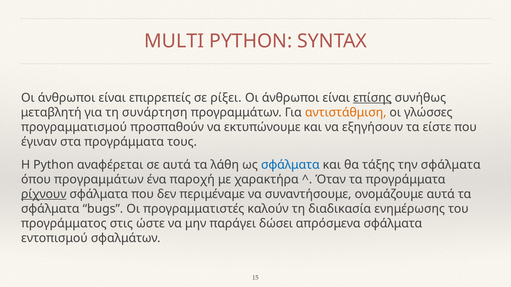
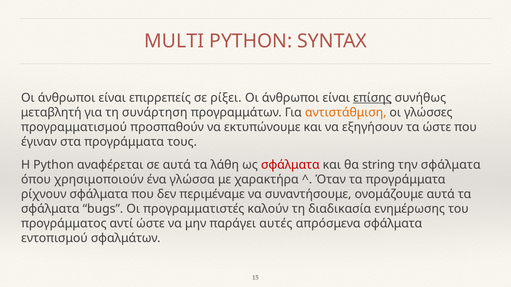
τα είστε: είστε -> ώστε
σφάλματα at (290, 165) colour: blue -> red
τάξης: τάξης -> string
όπου προγραμμάτων: προγραμμάτων -> χρησιμοποιούν
παροχή: παροχή -> γλώσσα
ρίχνουν underline: present -> none
στις: στις -> αντί
δώσει: δώσει -> αυτές
